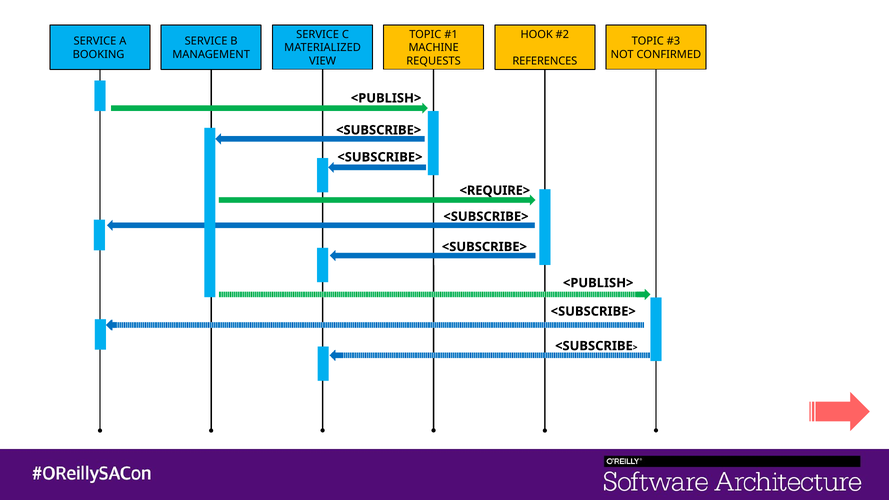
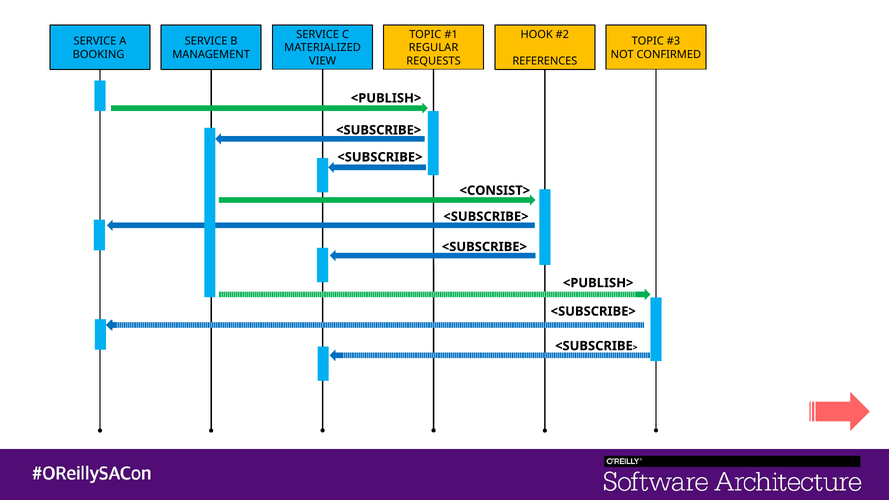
MACHINE: MACHINE -> REGULAR
<REQUIRE>: <REQUIRE> -> <CONSIST>
